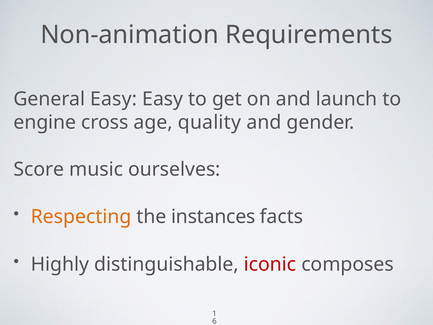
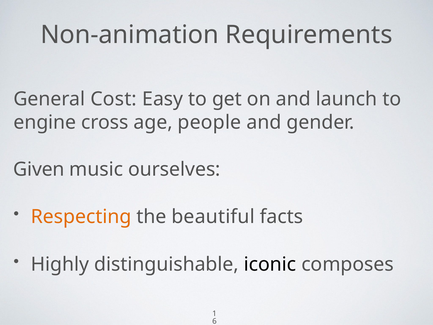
General Easy: Easy -> Cost
quality: quality -> people
Score: Score -> Given
instances: instances -> beautiful
iconic colour: red -> black
